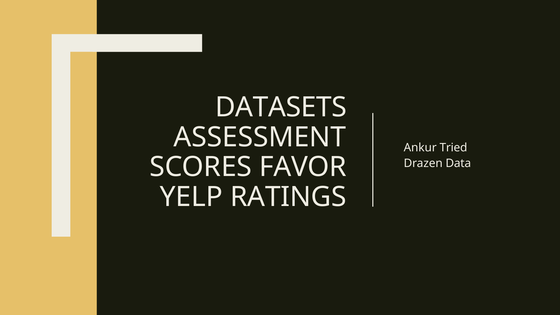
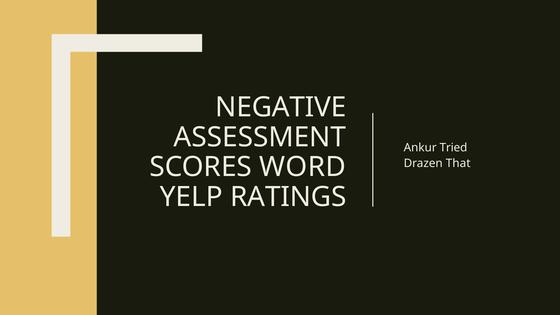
DATASETS: DATASETS -> NEGATIVE
FAVOR: FAVOR -> WORD
Data: Data -> That
